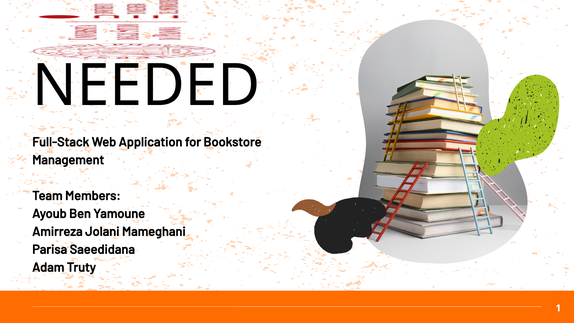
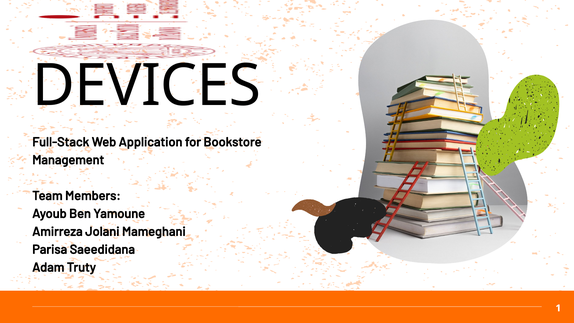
NEEDED: NEEDED -> DEVICES
